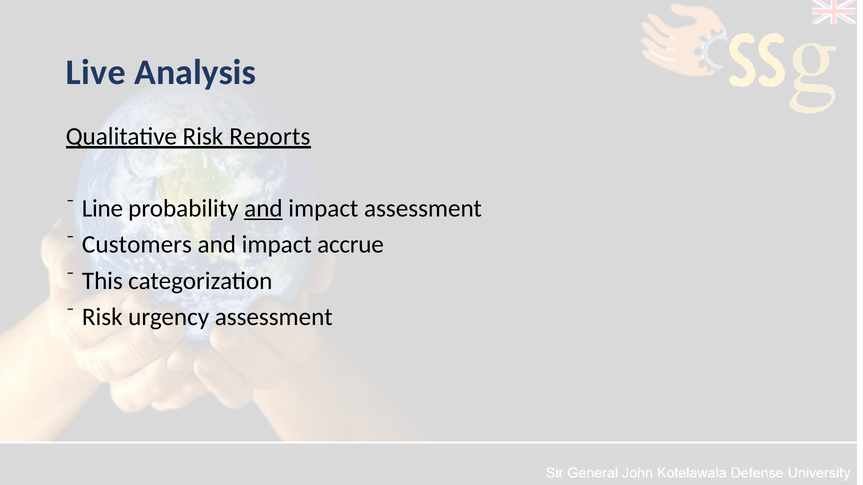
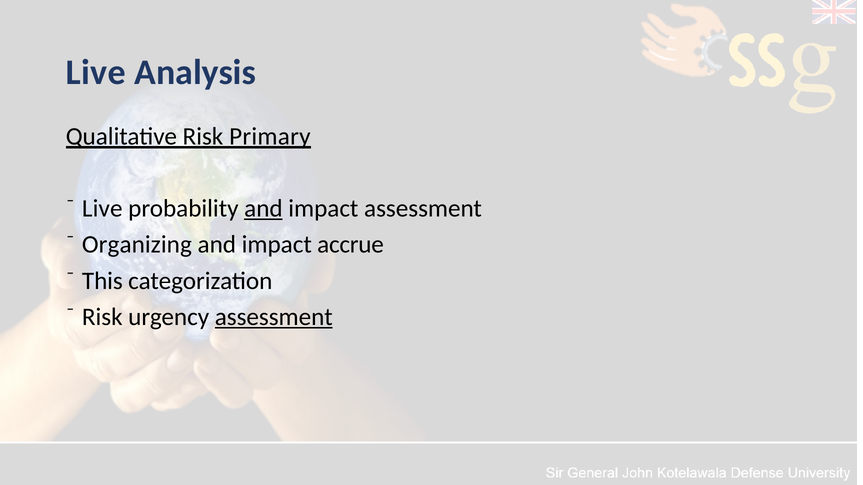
Reports: Reports -> Primary
Line at (102, 209): Line -> Live
Customers: Customers -> Organizing
assessment at (274, 317) underline: none -> present
